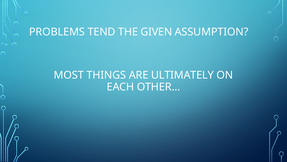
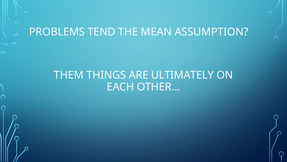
GIVEN: GIVEN -> MEAN
MOST: MOST -> THEM
